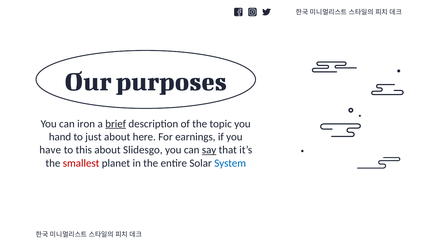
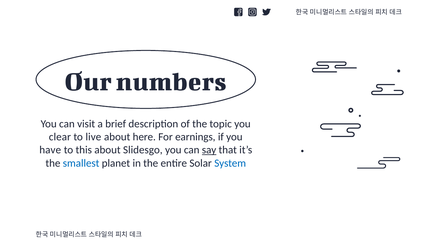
purposes: purposes -> numbers
iron: iron -> visit
brief underline: present -> none
hand: hand -> clear
just: just -> live
smallest colour: red -> blue
